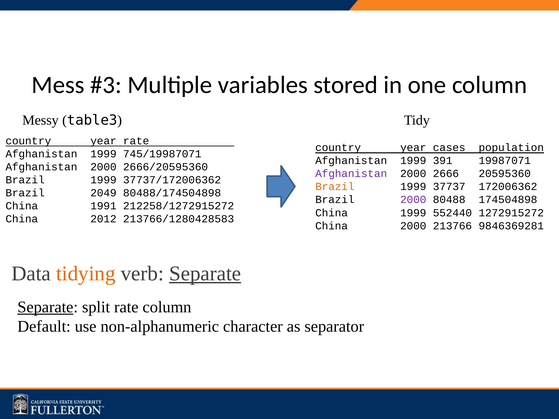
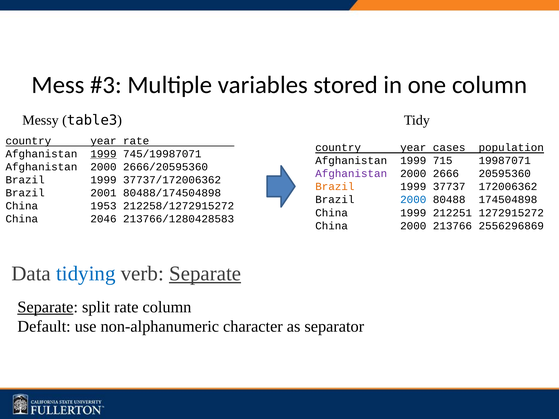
1999 at (103, 154) underline: none -> present
391: 391 -> 715
2049: 2049 -> 2001
2000 at (413, 200) colour: purple -> blue
1991: 1991 -> 1953
552440: 552440 -> 212251
2012: 2012 -> 2046
9846369281: 9846369281 -> 2556296869
tidying colour: orange -> blue
